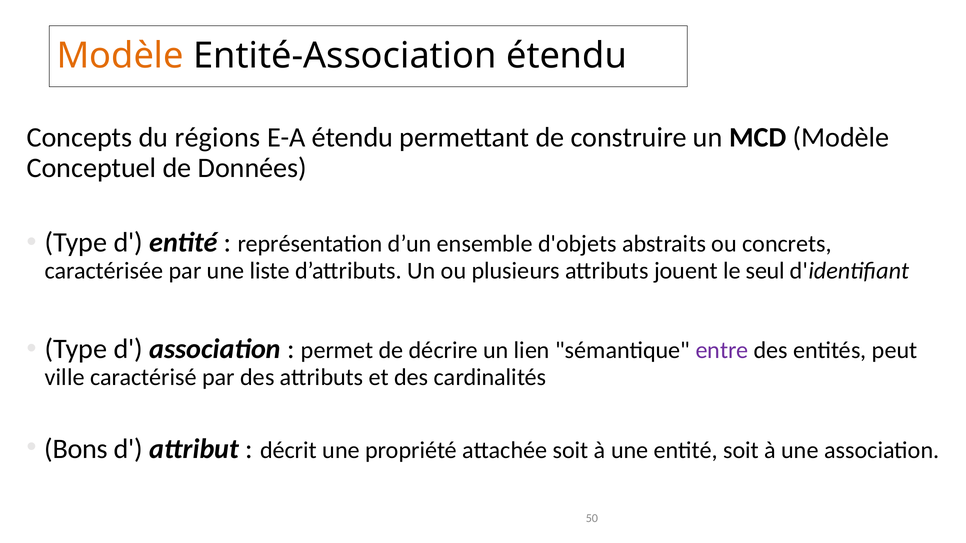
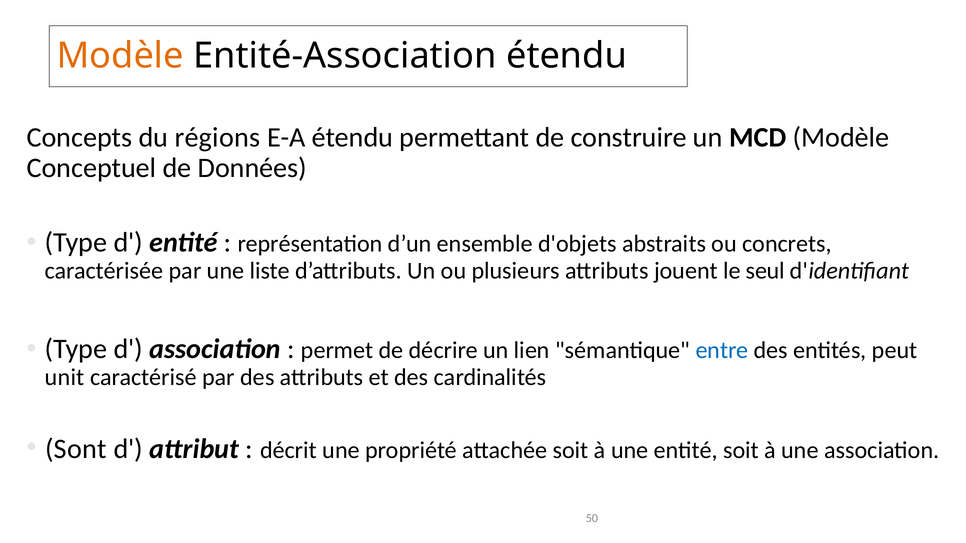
entre colour: purple -> blue
ville: ville -> unit
Bons: Bons -> Sont
